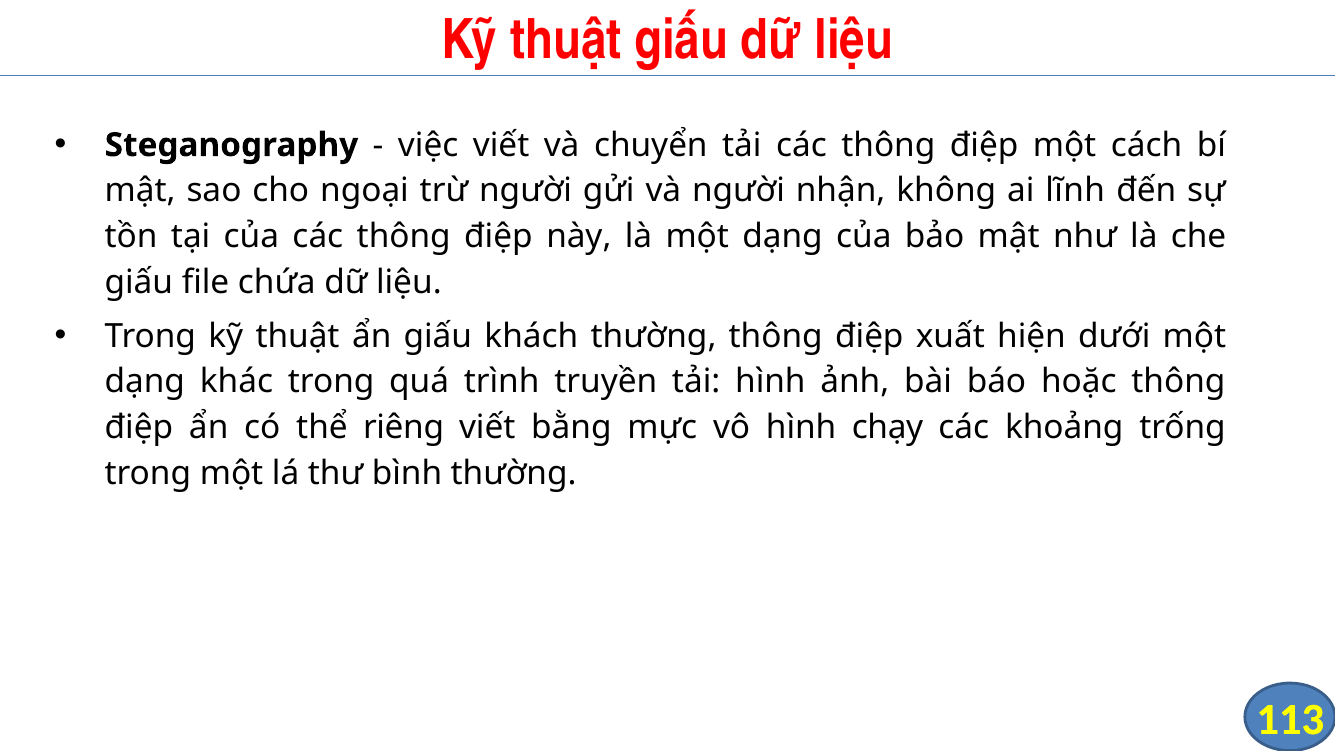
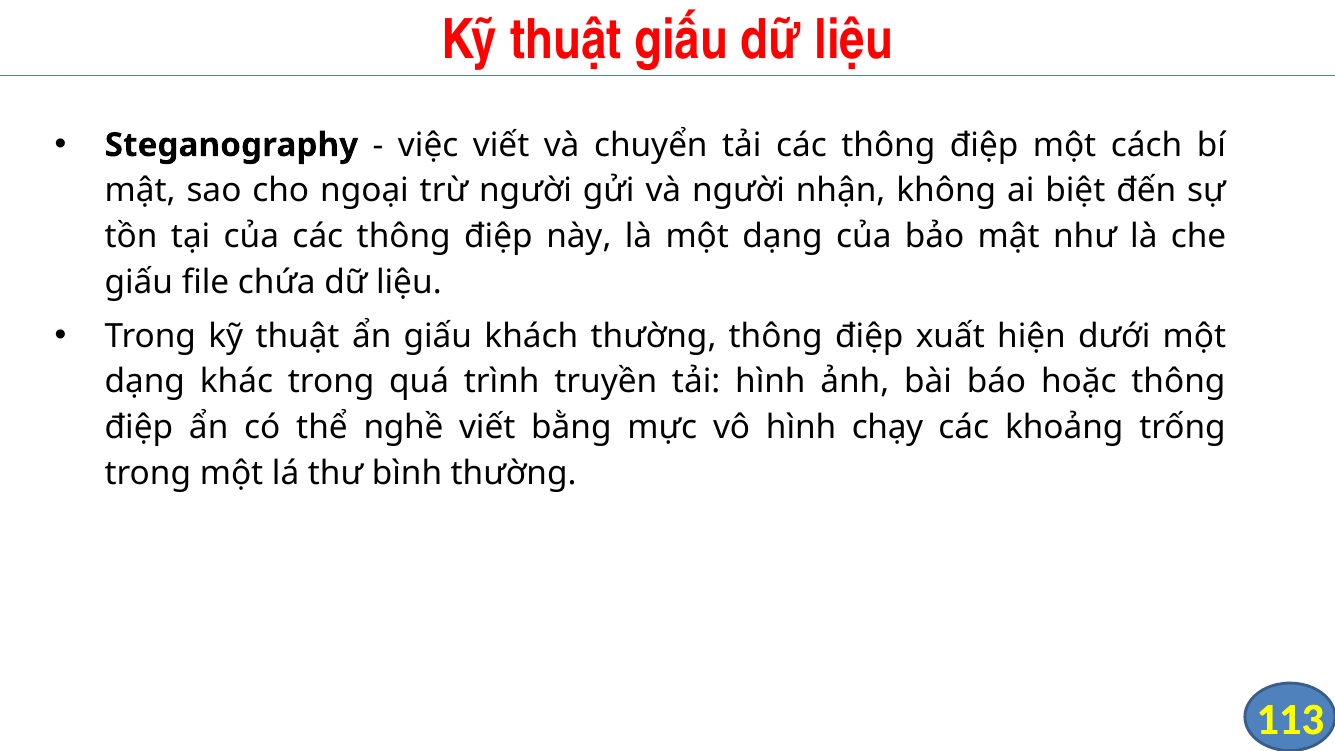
lĩnh: lĩnh -> biệt
riêng: riêng -> nghề
